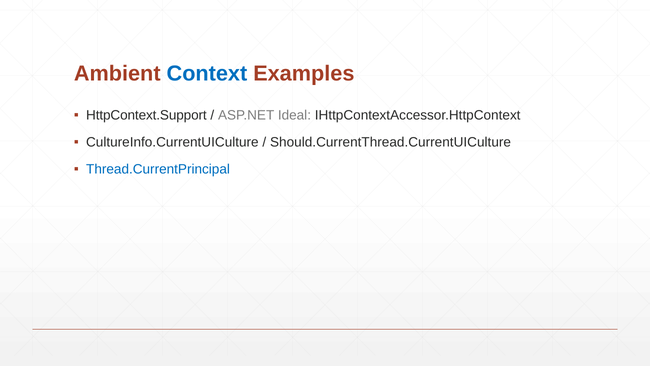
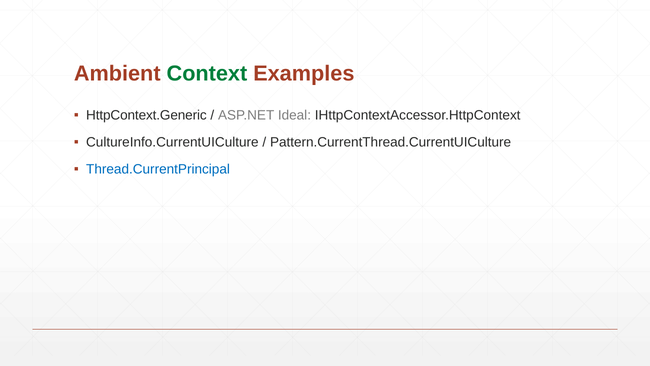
Context colour: blue -> green
HttpContext.Support: HttpContext.Support -> HttpContext.Generic
Should.CurrentThread.CurrentUICulture: Should.CurrentThread.CurrentUICulture -> Pattern.CurrentThread.CurrentUICulture
